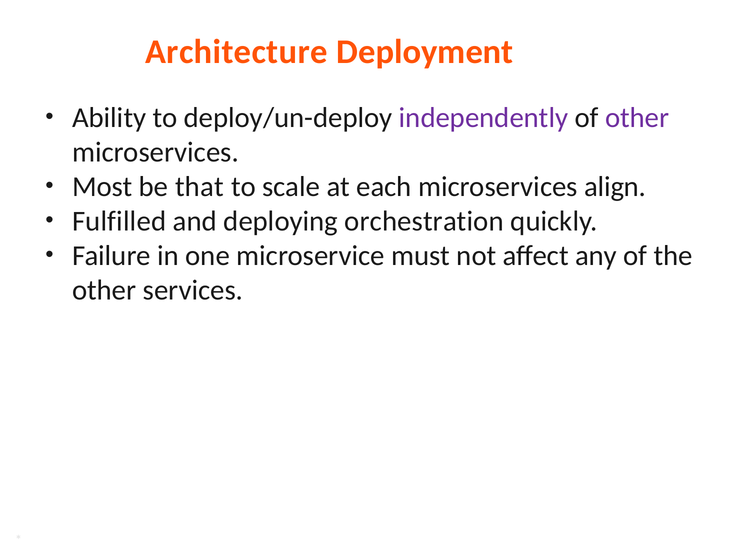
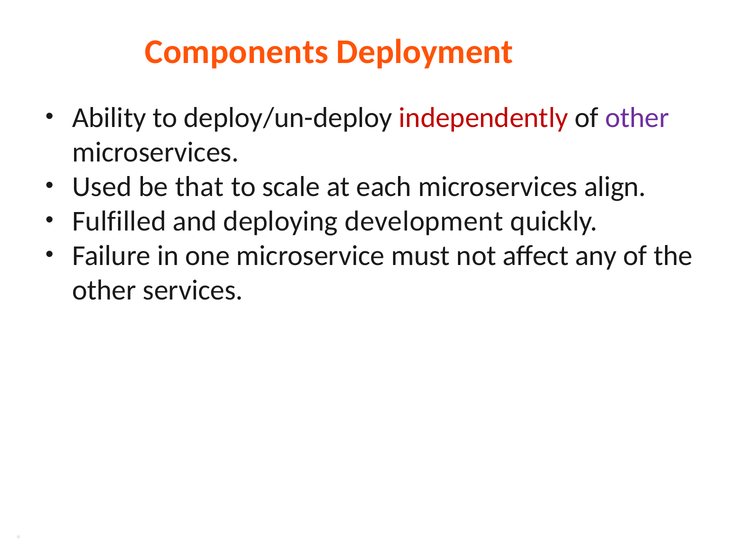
Architecture: Architecture -> Components
independently colour: purple -> red
Most: Most -> Used
orchestration: orchestration -> development
